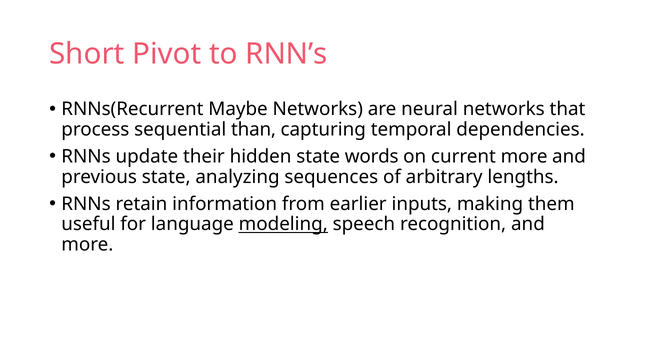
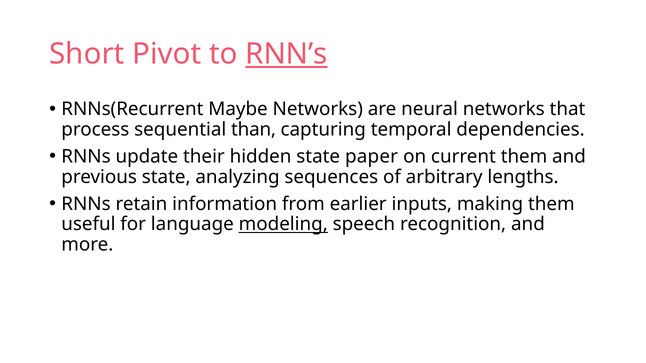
RNN’s underline: none -> present
words: words -> paper
current more: more -> them
